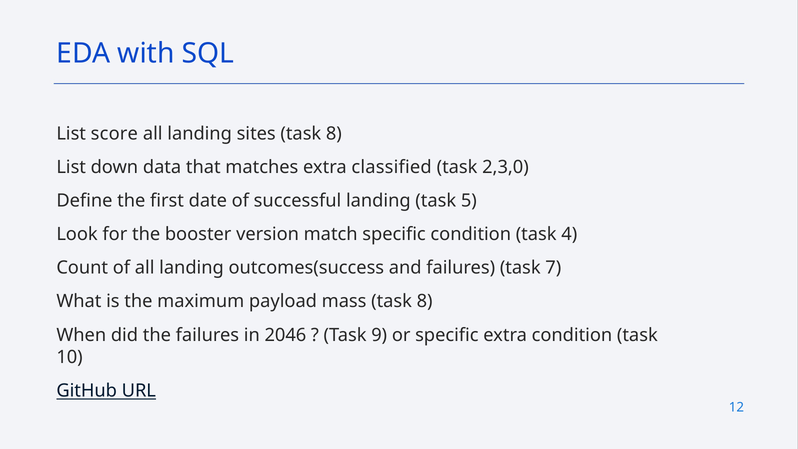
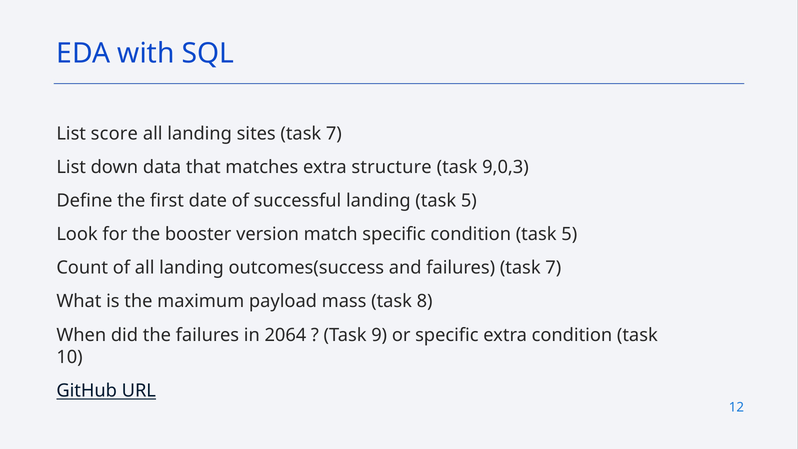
sites task 8: 8 -> 7
classified: classified -> structure
2,3,0: 2,3,0 -> 9,0,3
condition task 4: 4 -> 5
2046: 2046 -> 2064
